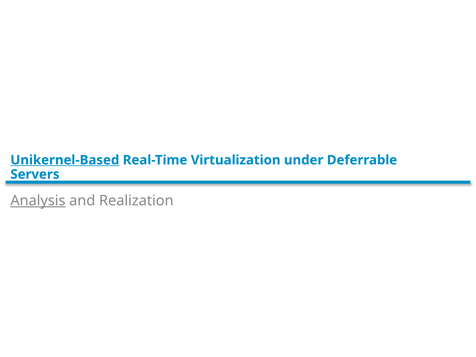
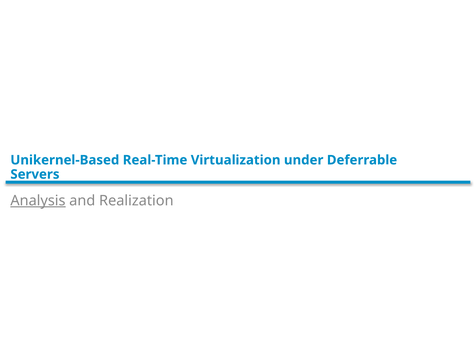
Unikernel-Based underline: present -> none
